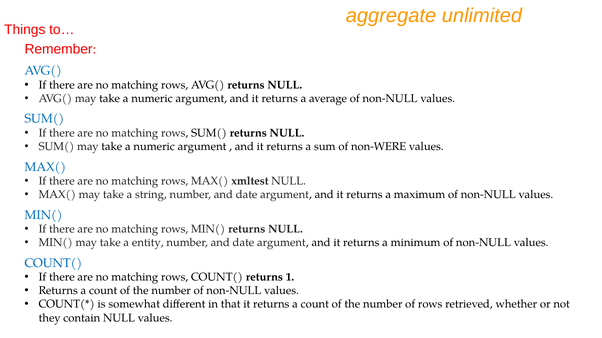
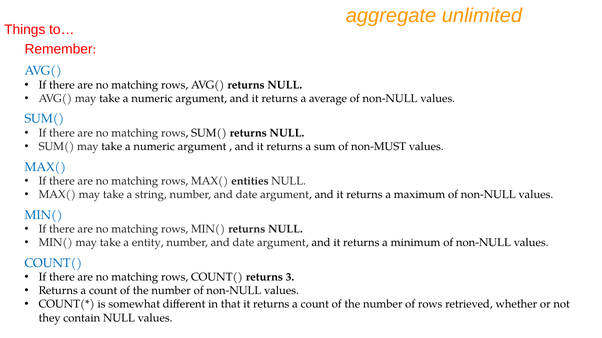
non-WERE: non-WERE -> non-MUST
xmltest: xmltest -> entities
1: 1 -> 3
